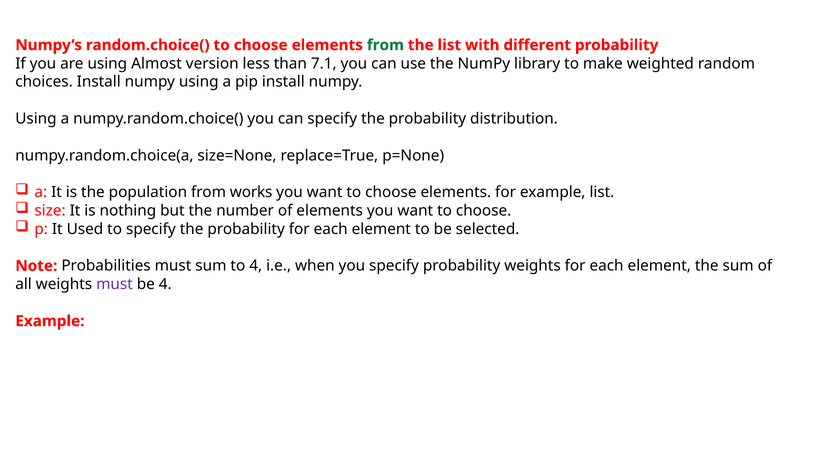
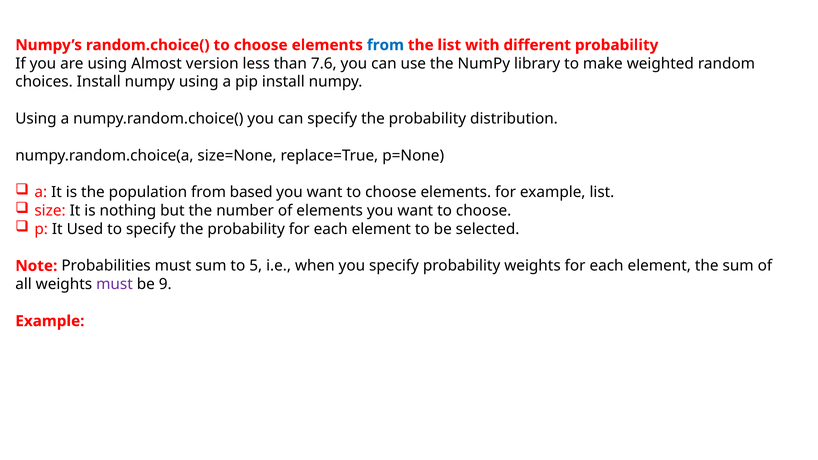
from at (385, 45) colour: green -> blue
7.1: 7.1 -> 7.6
works: works -> based
to 4: 4 -> 5
be 4: 4 -> 9
